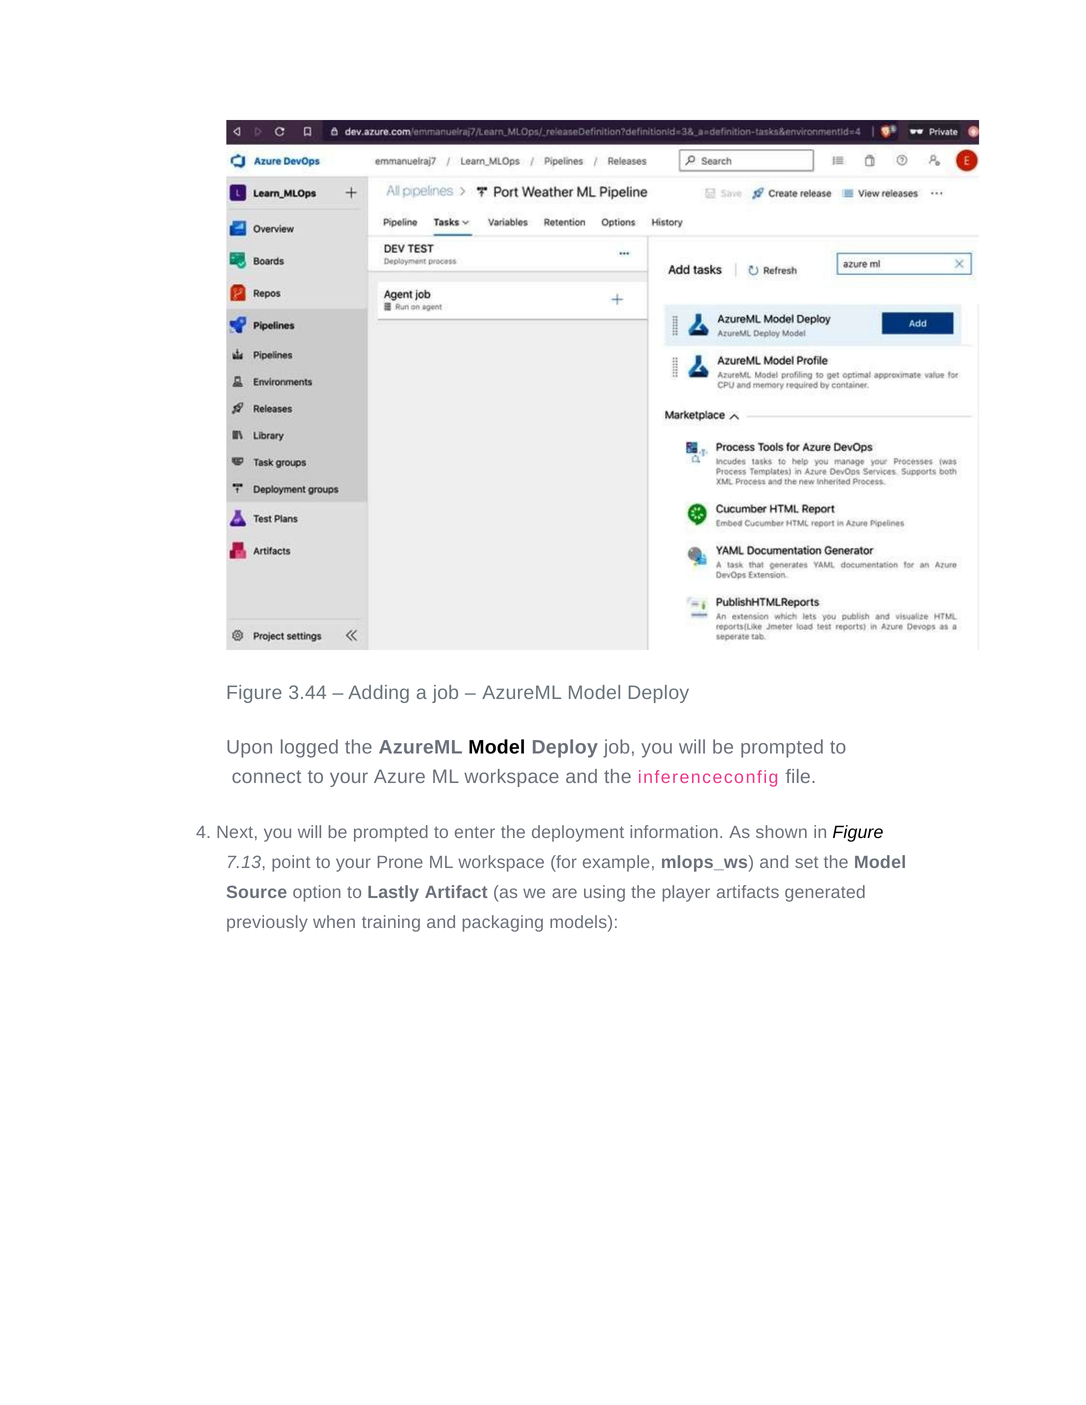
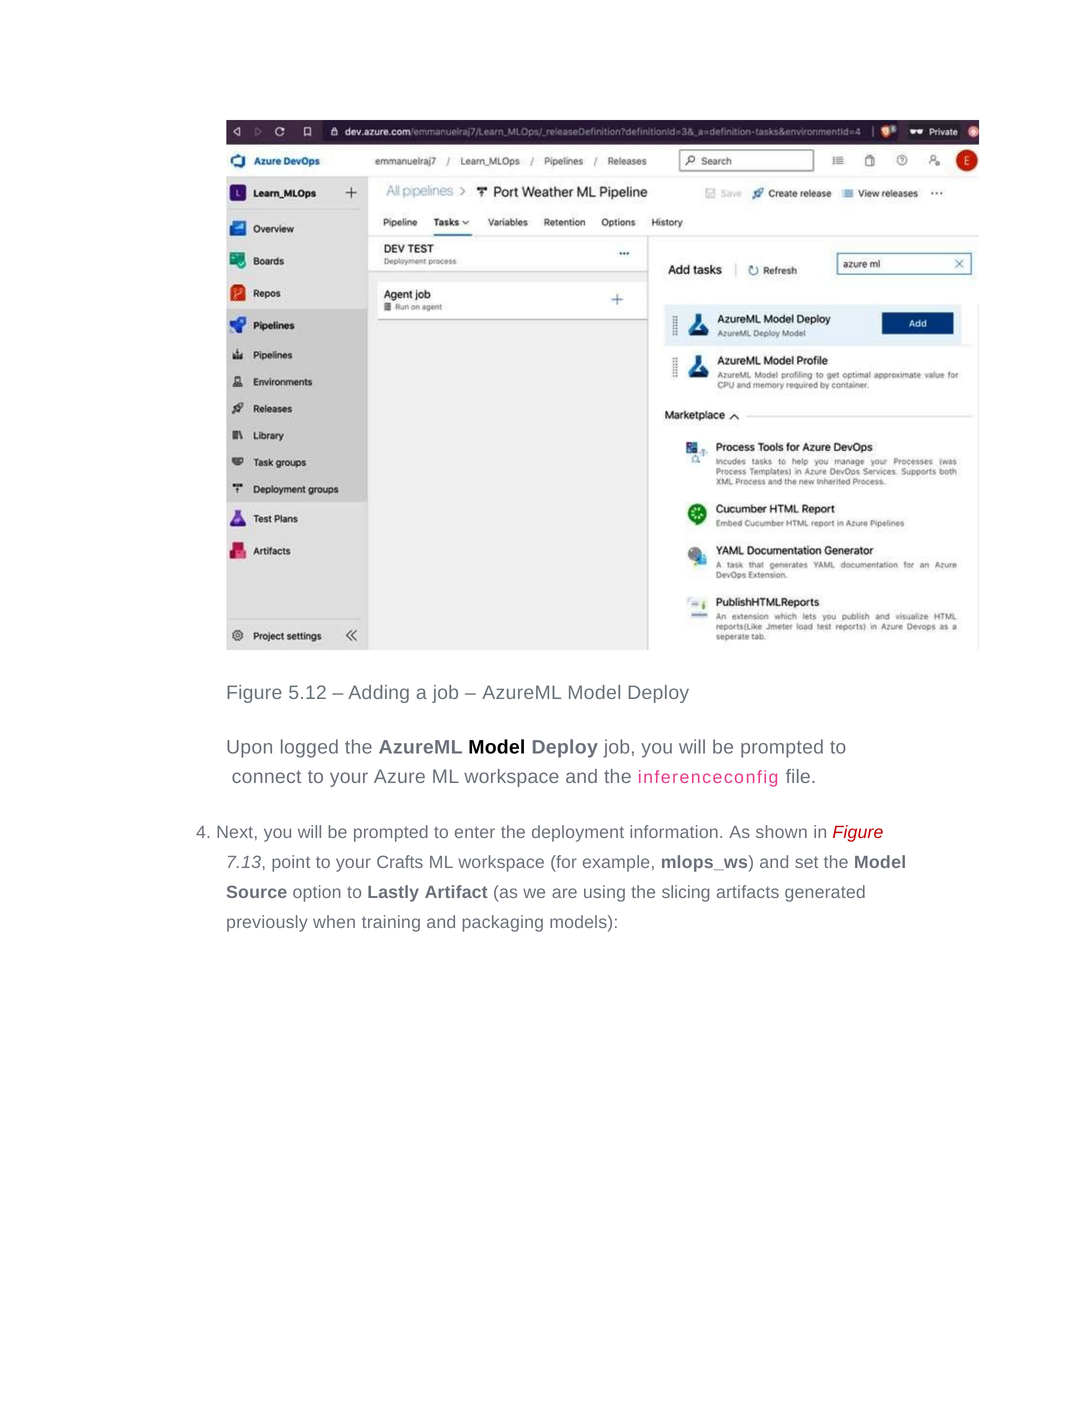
3.44: 3.44 -> 5.12
Figure at (858, 833) colour: black -> red
Prone: Prone -> Crafts
player: player -> slicing
